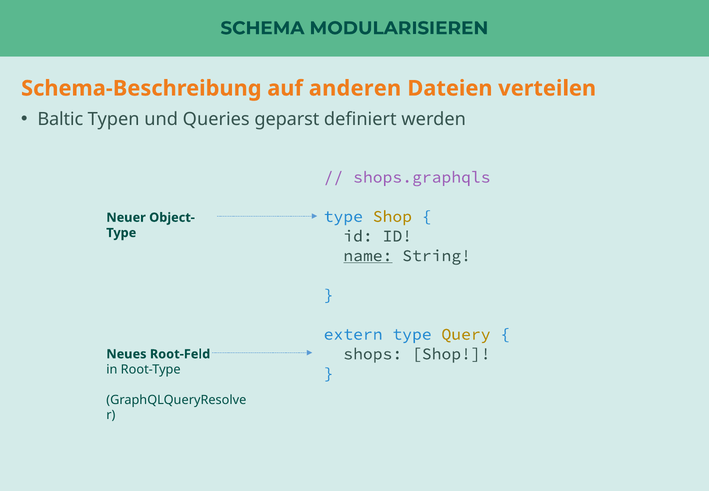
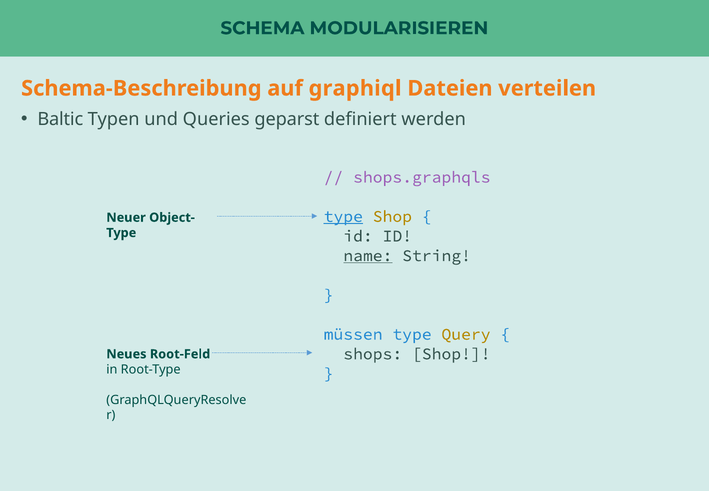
anderen: anderen -> graphiql
type at (343, 216) underline: none -> present
extern: extern -> müssen
